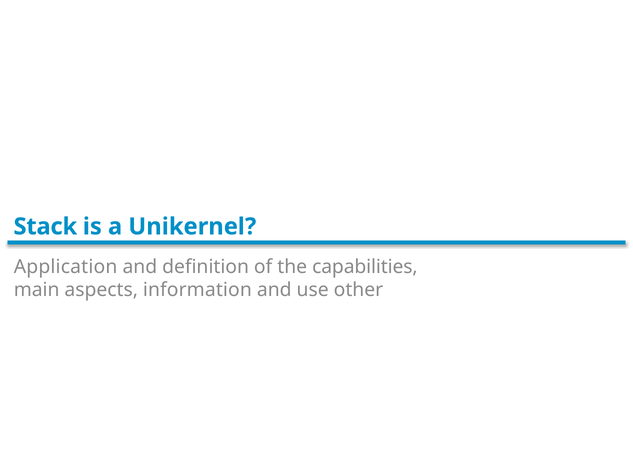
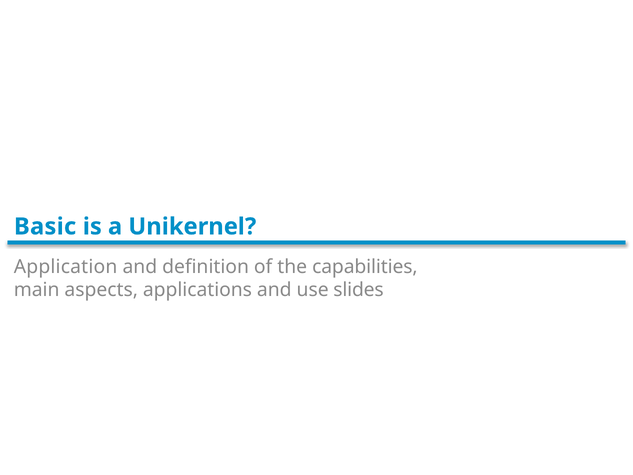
Stack: Stack -> Basic
information: information -> applications
other: other -> slides
